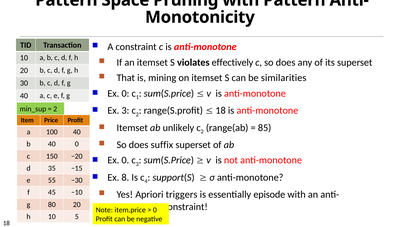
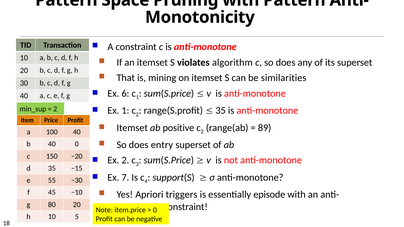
effectively: effectively -> algorithm
0 at (125, 94): 0 -> 6
Ex 3: 3 -> 1
18 at (221, 111): 18 -> 35
unlikely: unlikely -> positive
85: 85 -> 89
suffix: suffix -> entry
0 at (125, 160): 0 -> 2
8: 8 -> 7
